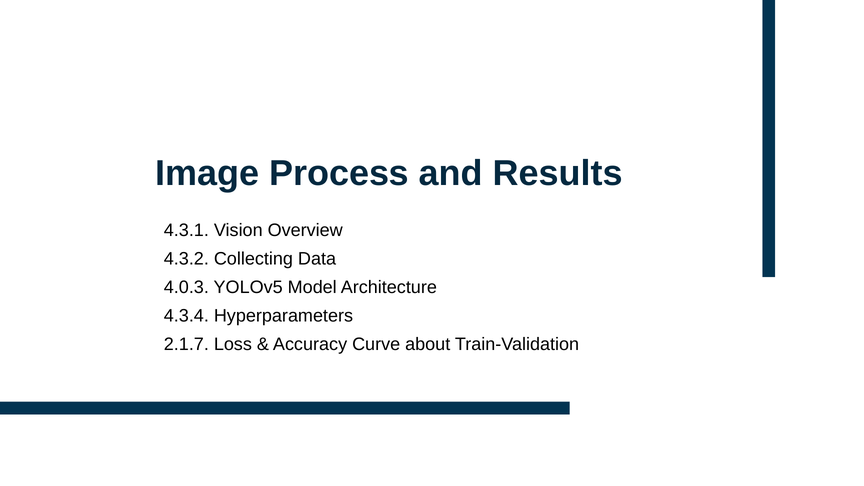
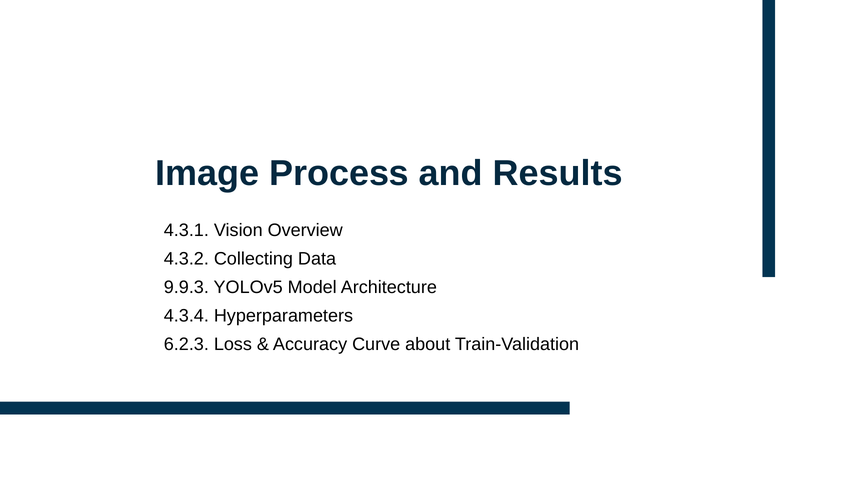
4.0.3: 4.0.3 -> 9.9.3
2.1.7: 2.1.7 -> 6.2.3
